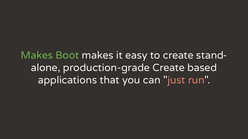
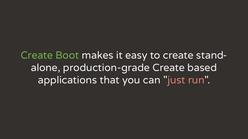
Makes at (37, 56): Makes -> Create
